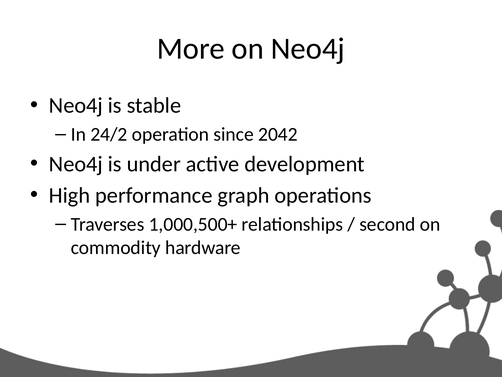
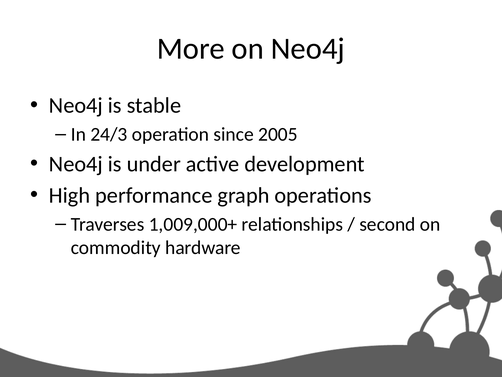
24/2: 24/2 -> 24/3
2042: 2042 -> 2005
1,000,500+: 1,000,500+ -> 1,009,000+
